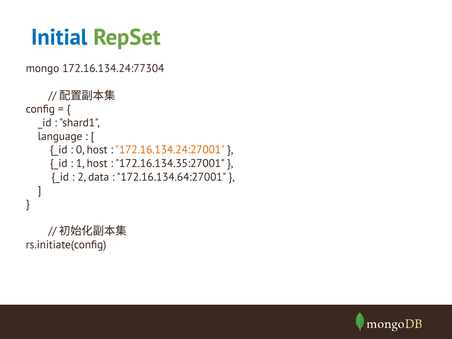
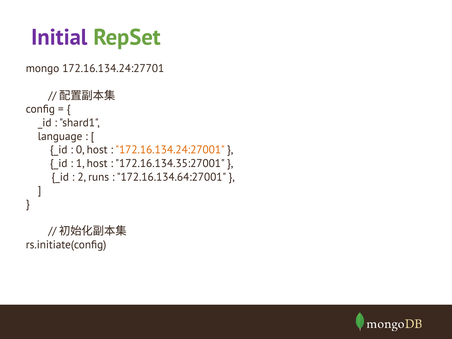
Initial colour: blue -> purple
172.16.134.24:77304: 172.16.134.24:77304 -> 172.16.134.24:27701
data: data -> runs
